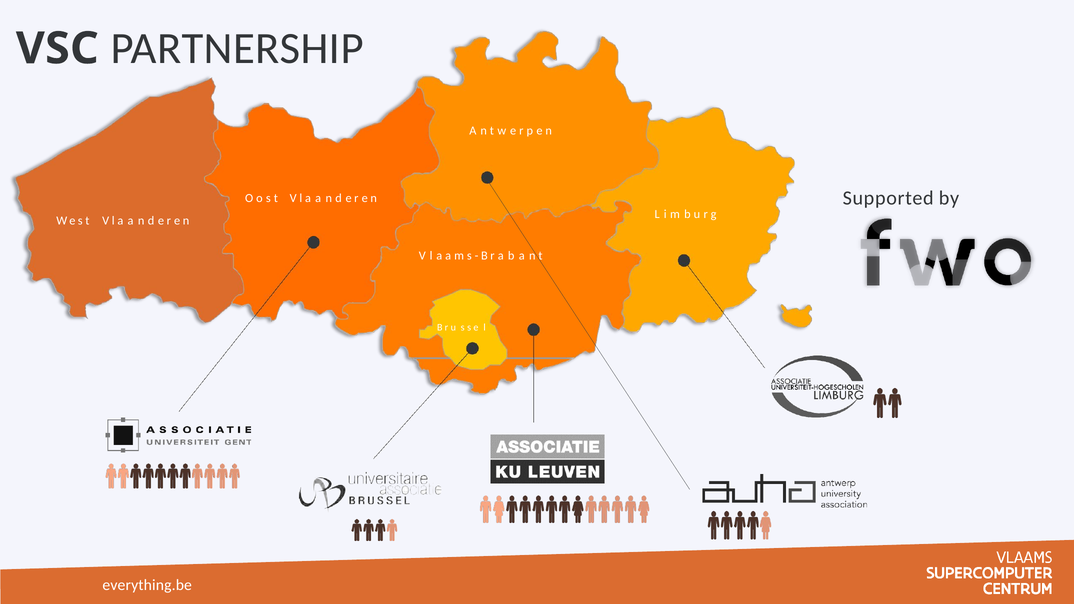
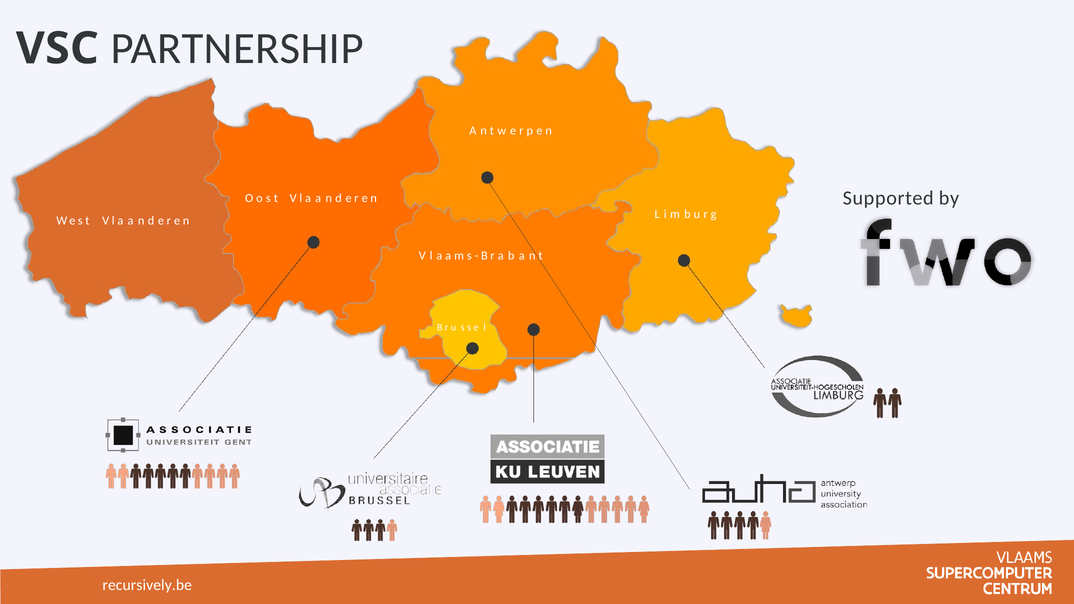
everything.be: everything.be -> recursively.be
